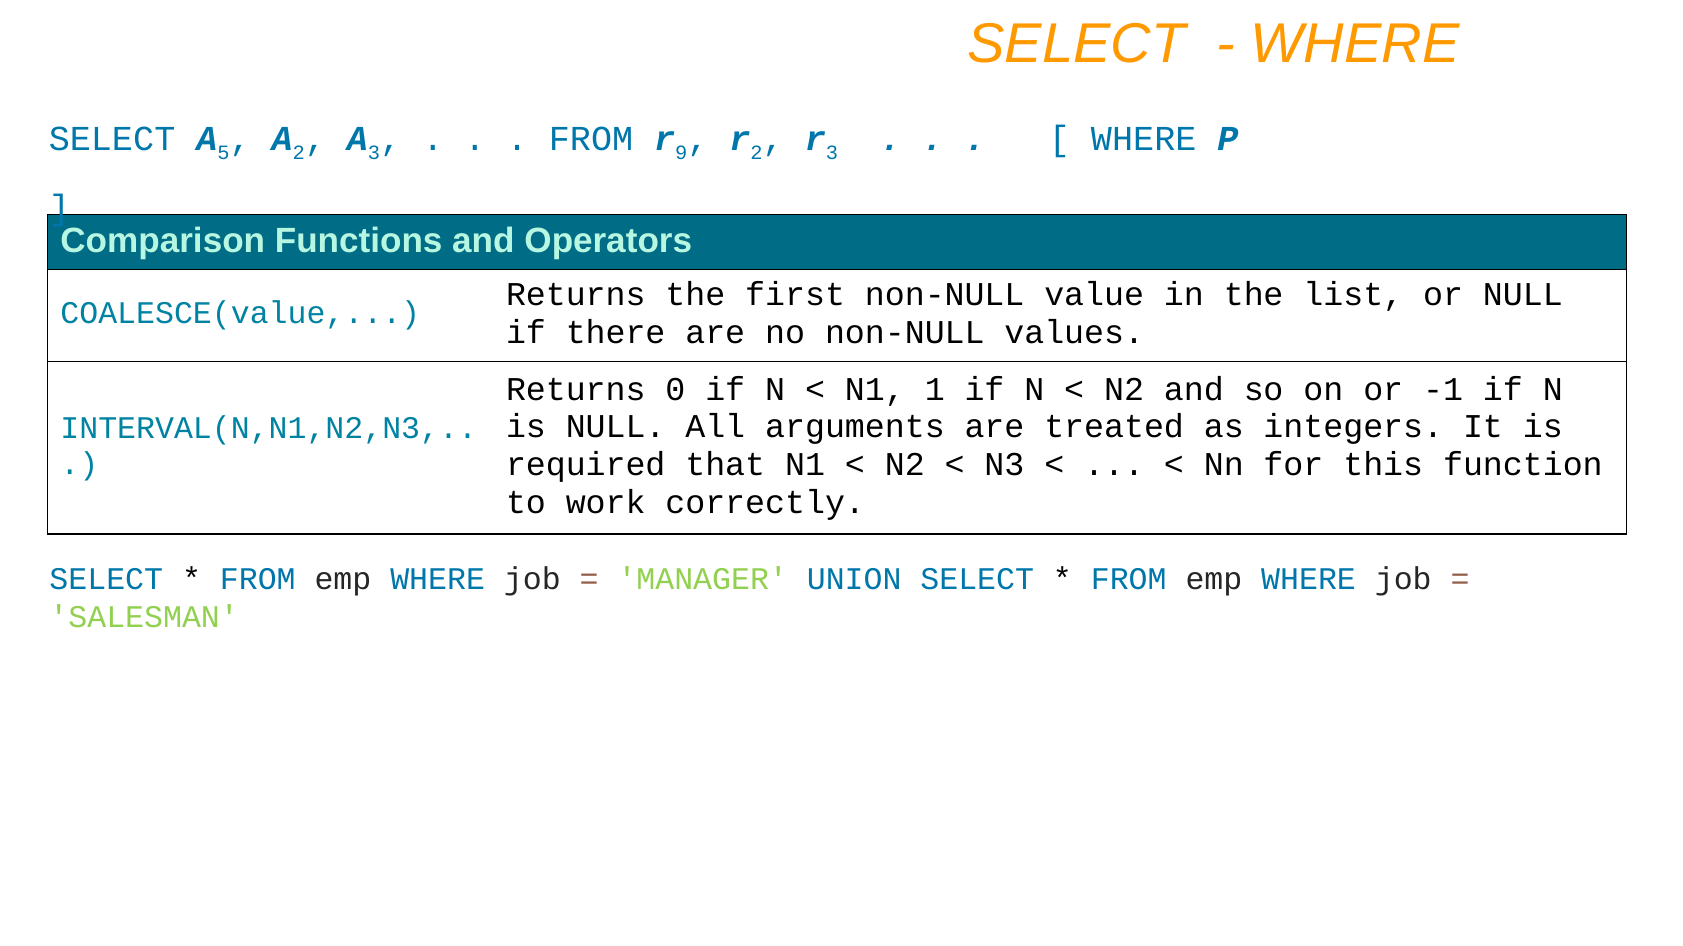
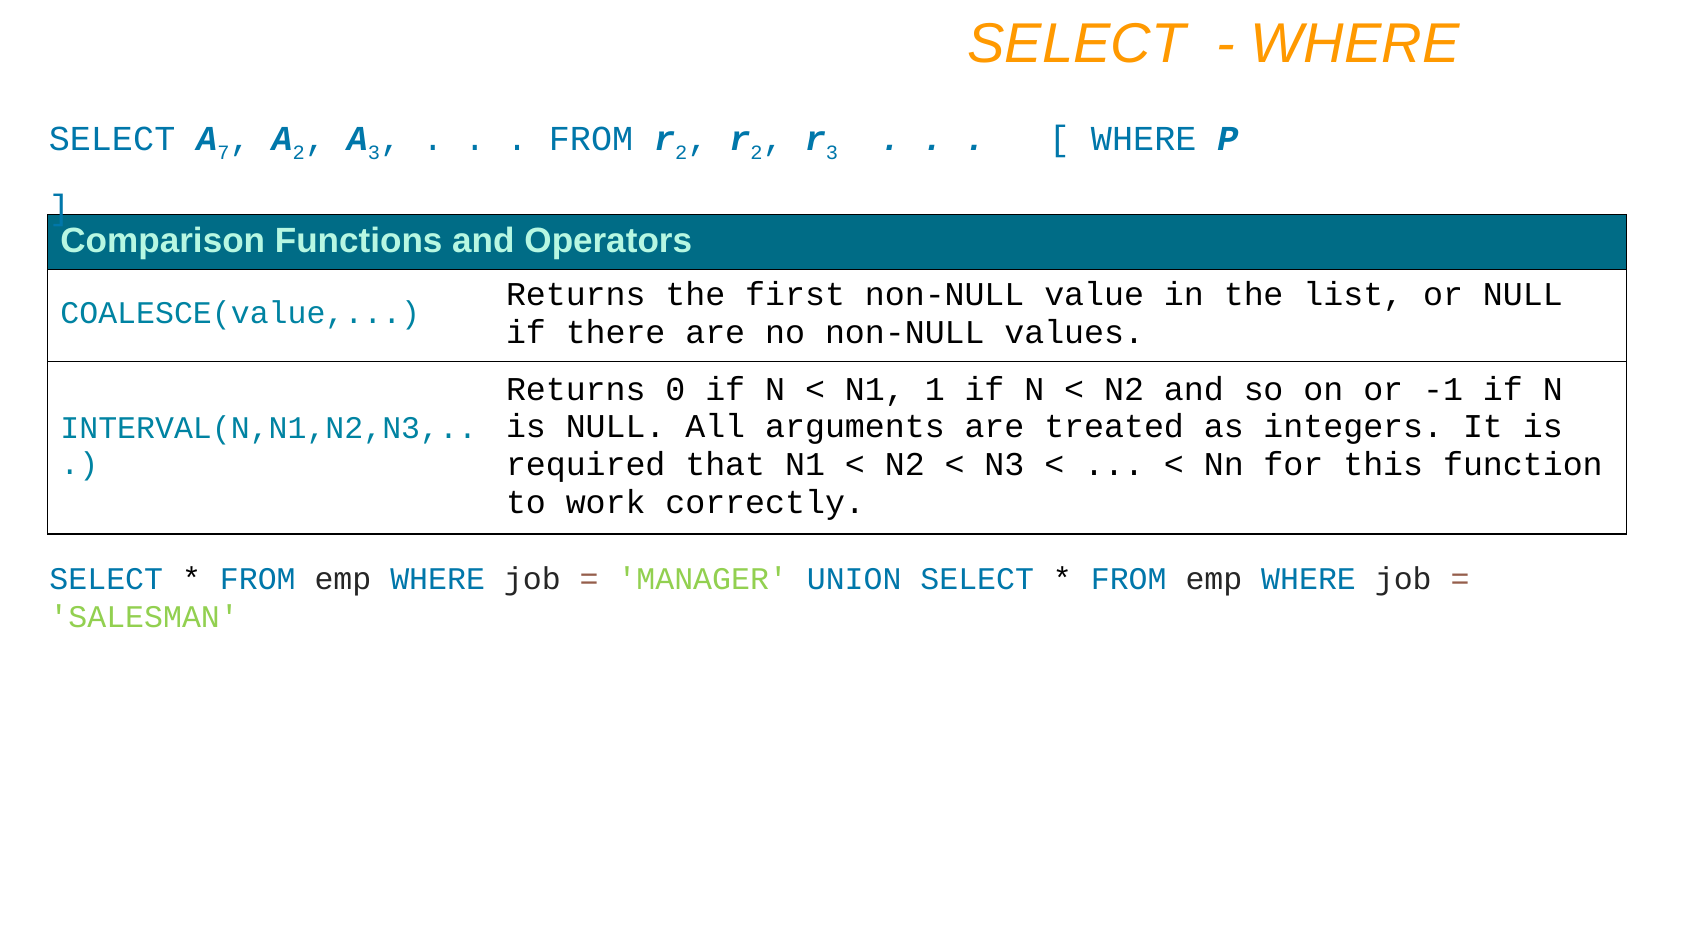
5: 5 -> 7
9 at (681, 153): 9 -> 2
